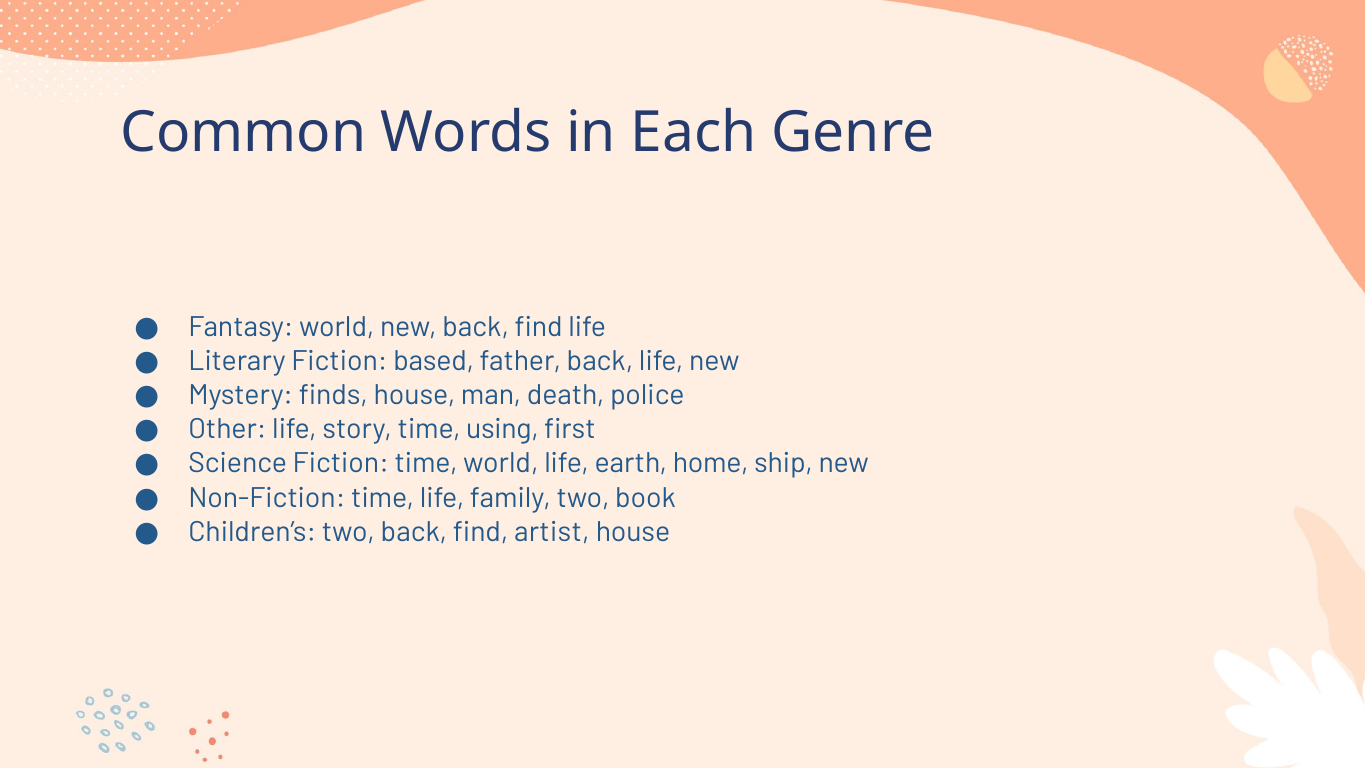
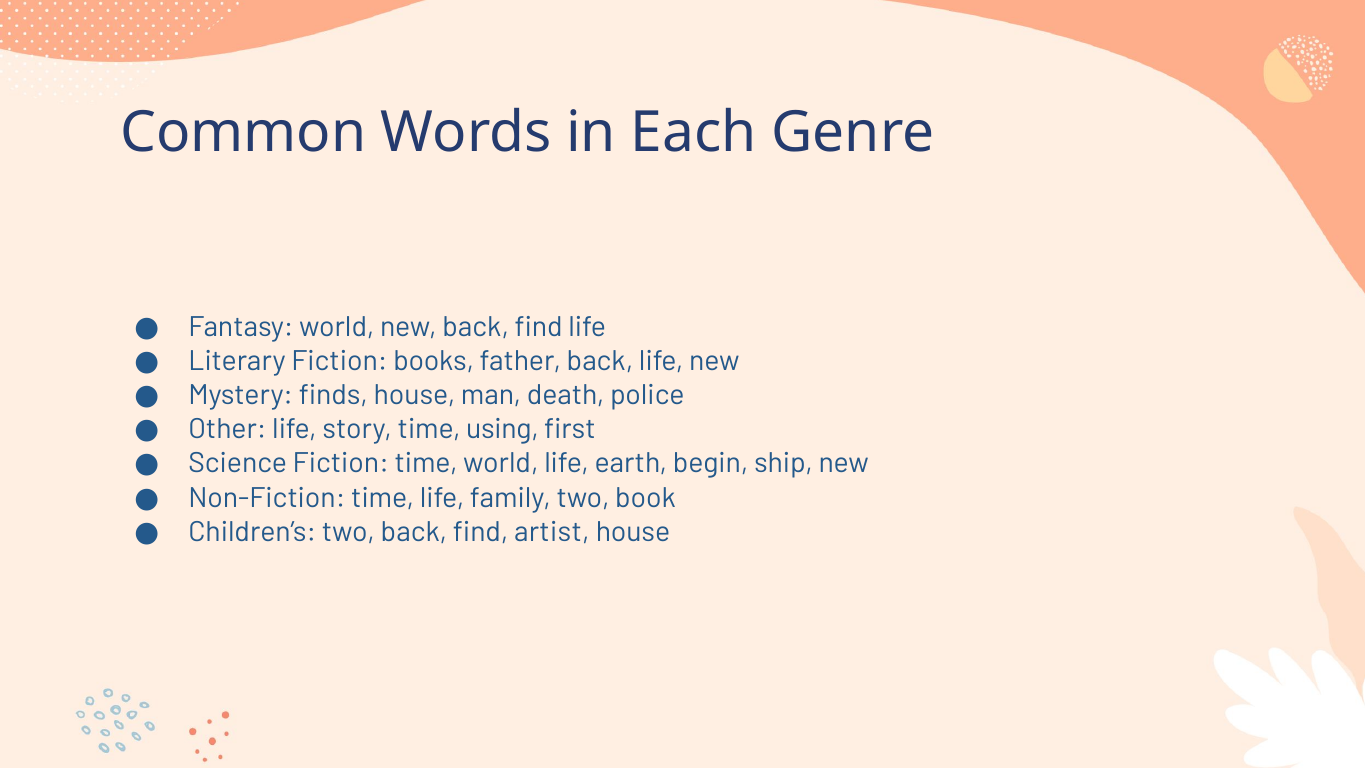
based: based -> books
home: home -> begin
